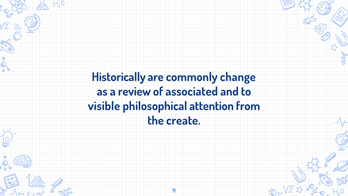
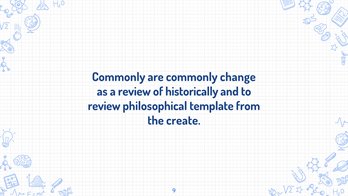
Historically at (119, 77): Historically -> Commonly
associated: associated -> historically
visible at (104, 106): visible -> review
attention: attention -> template
